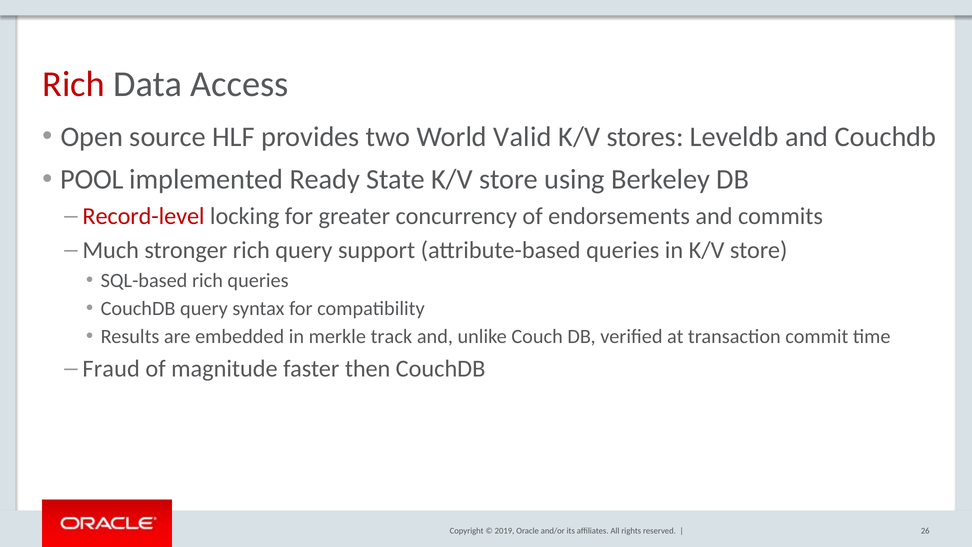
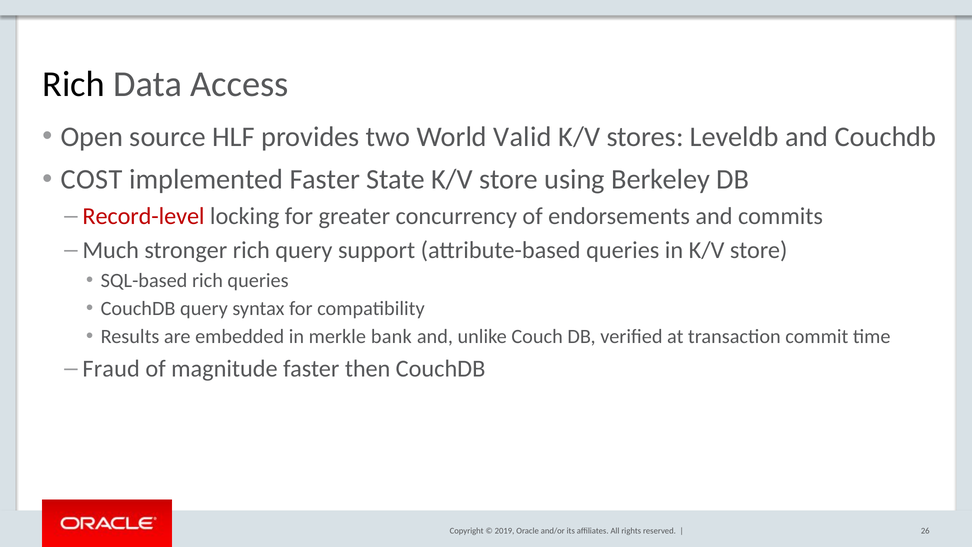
Rich at (74, 84) colour: red -> black
POOL: POOL -> COST
implemented Ready: Ready -> Faster
track: track -> bank
